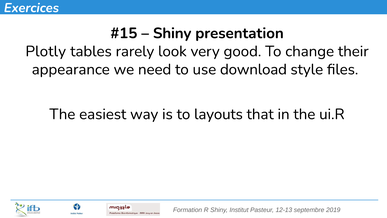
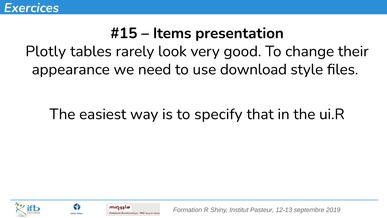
Shiny at (172, 33): Shiny -> Items
layouts: layouts -> specify
